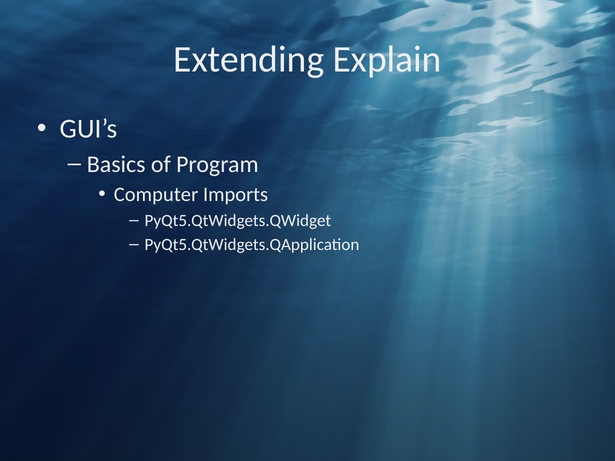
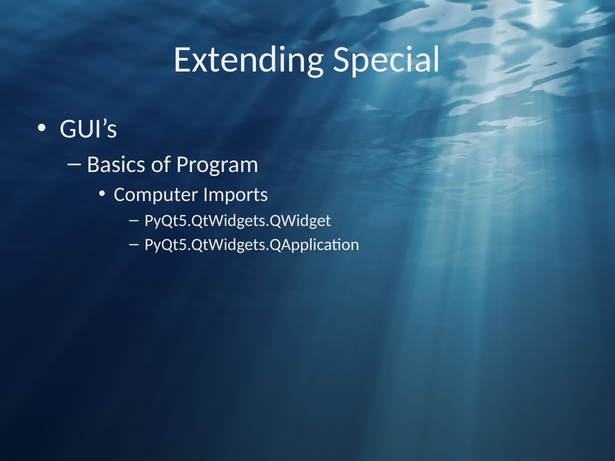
Explain: Explain -> Special
